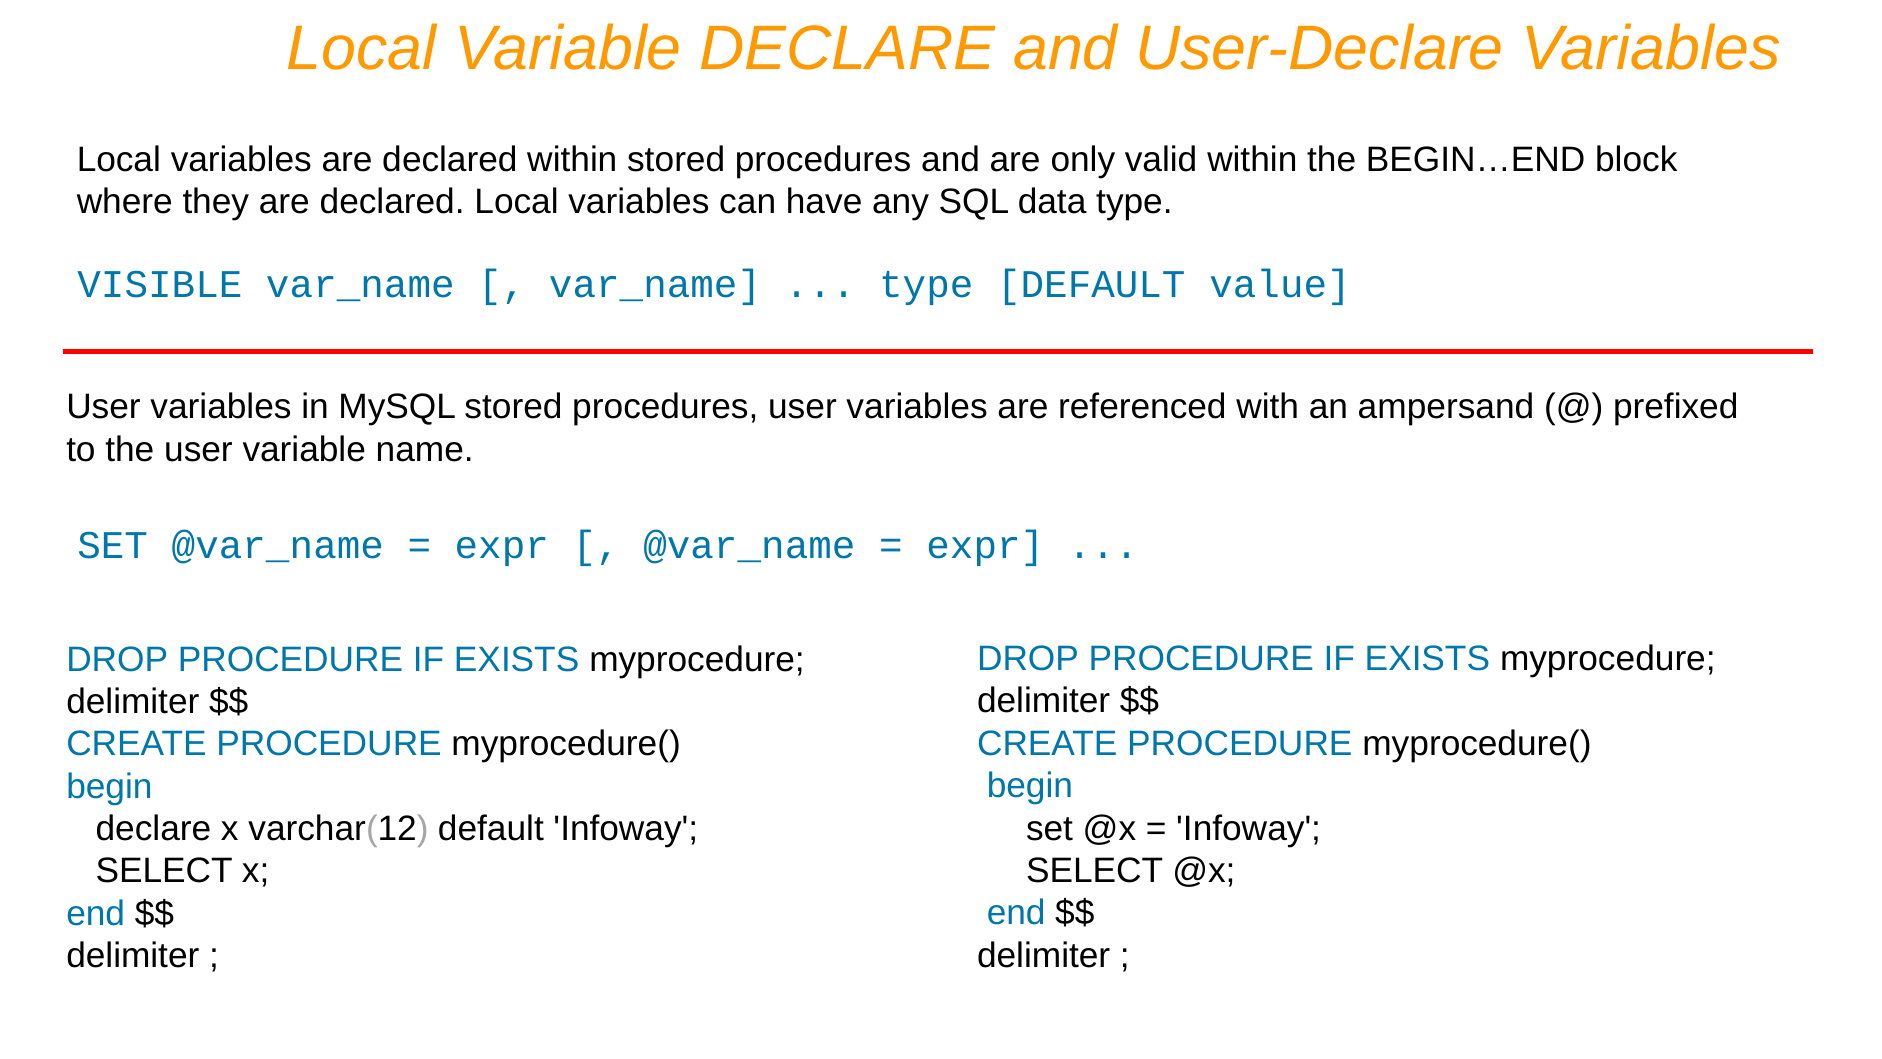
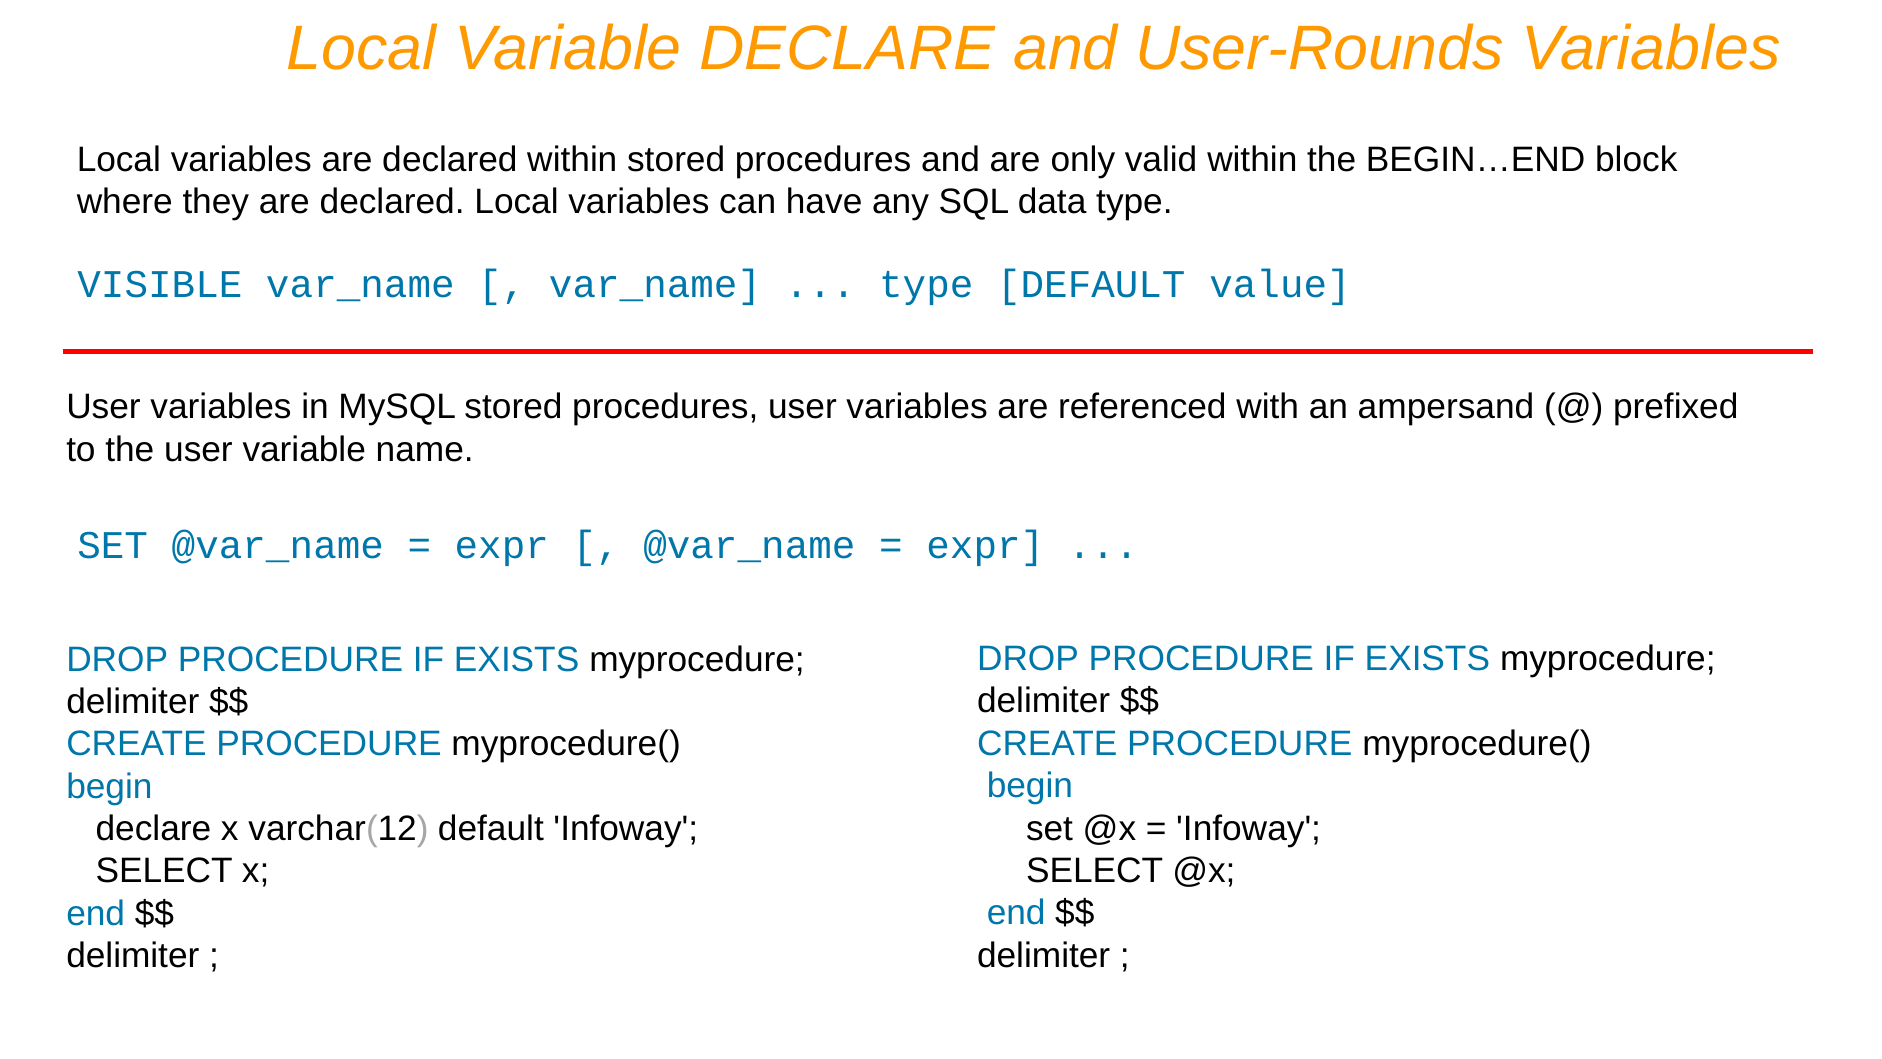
User-Declare: User-Declare -> User-Rounds
